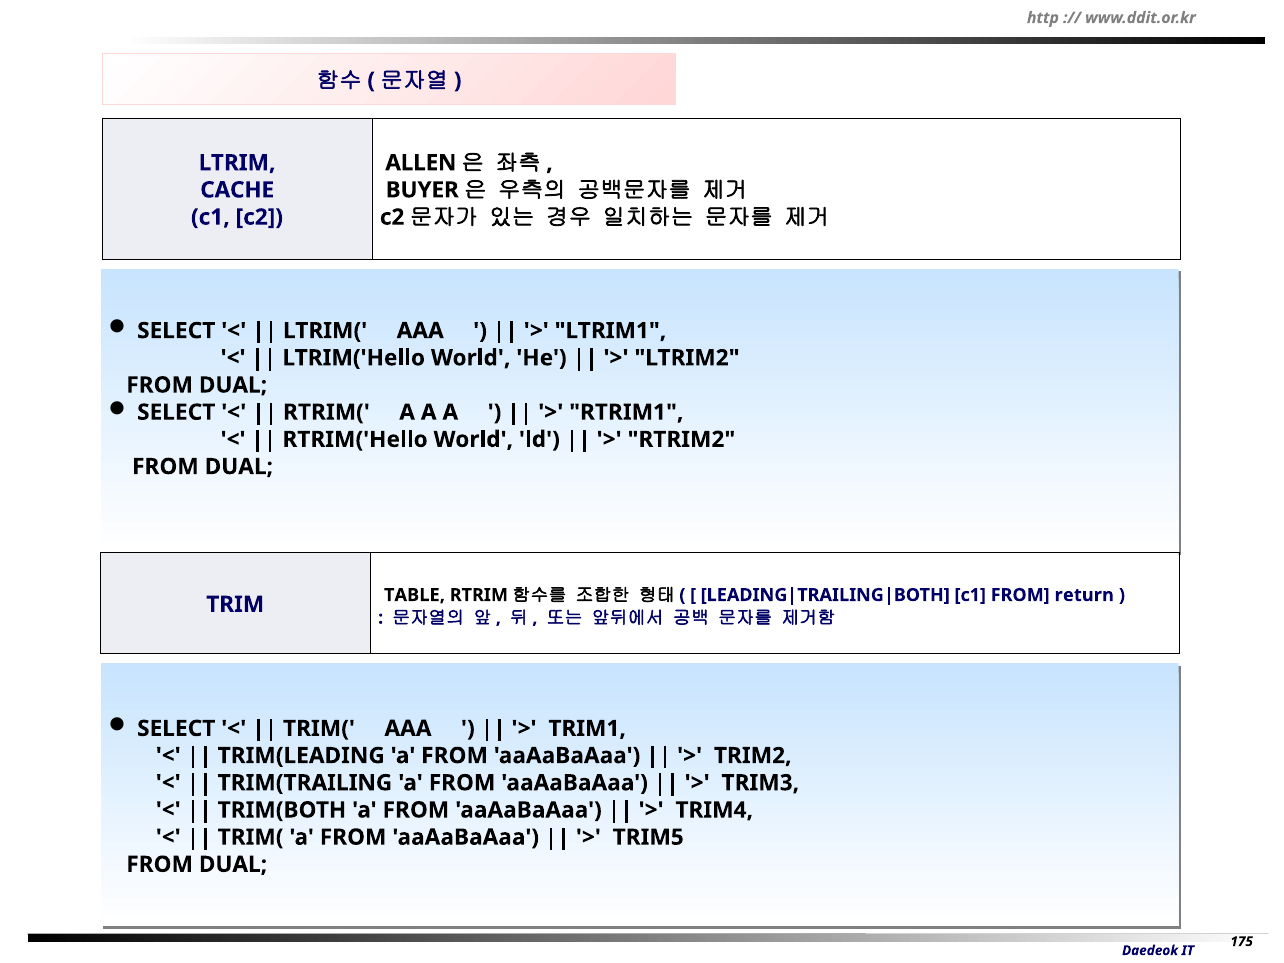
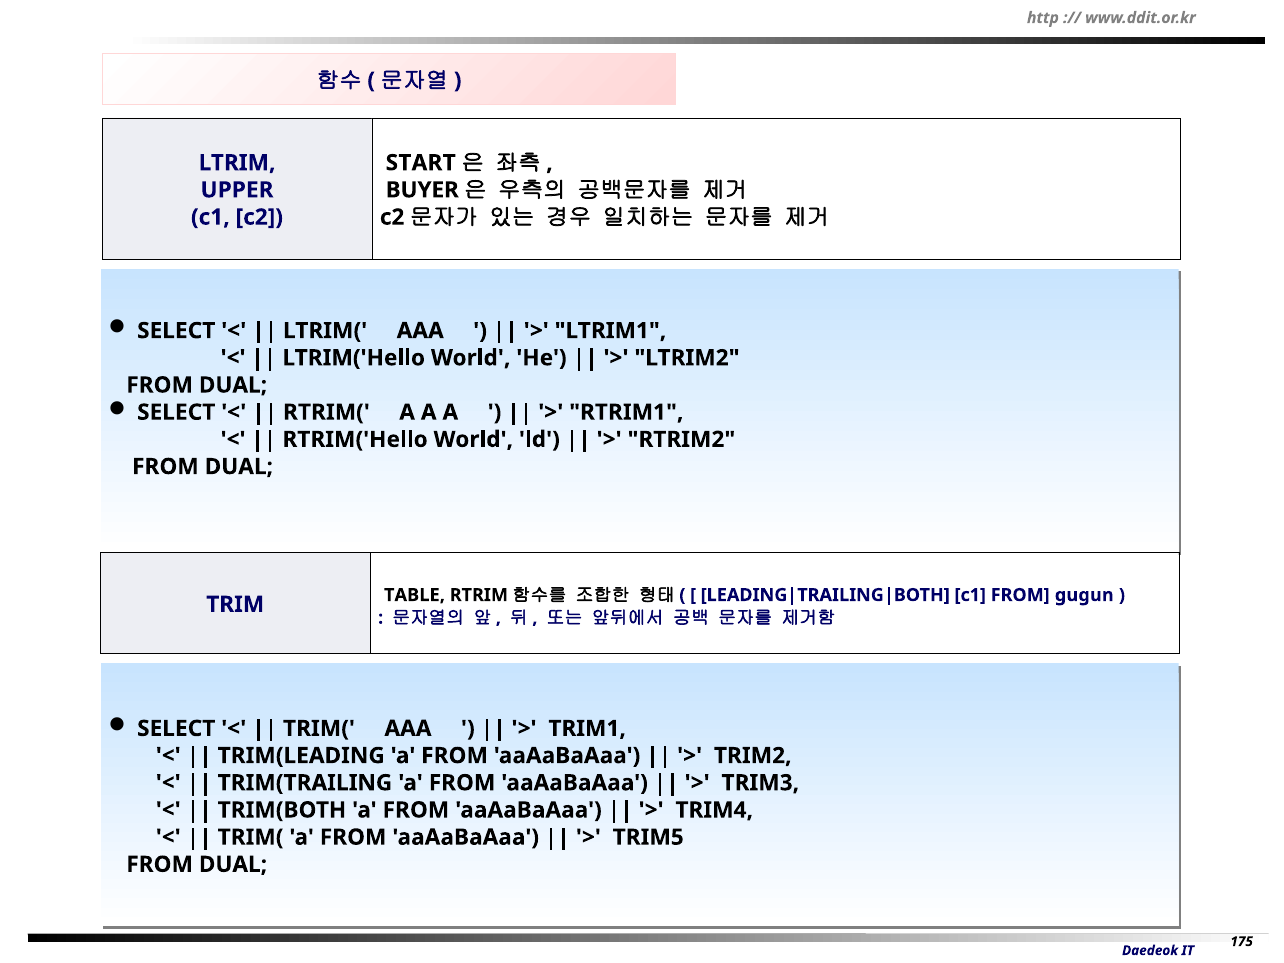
ALLEN: ALLEN -> START
CACHE: CACHE -> UPPER
return: return -> gugun
